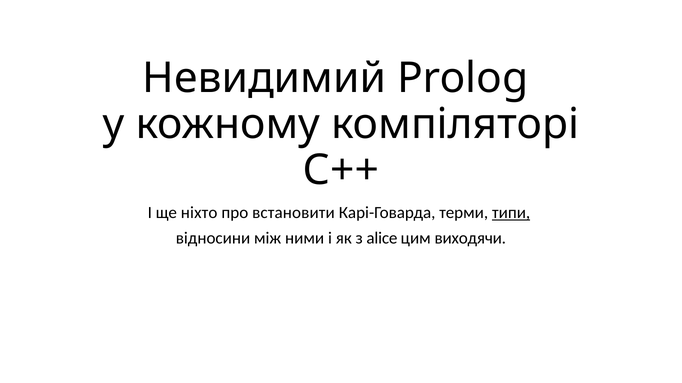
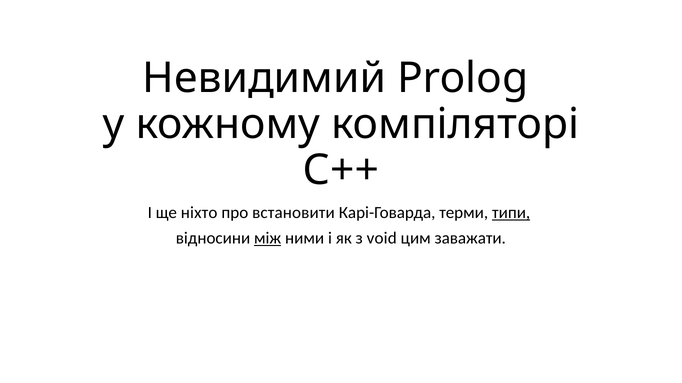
між underline: none -> present
alice: alice -> void
виходячи: виходячи -> заважати
